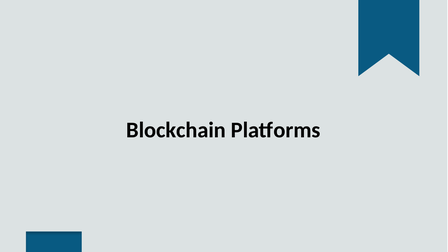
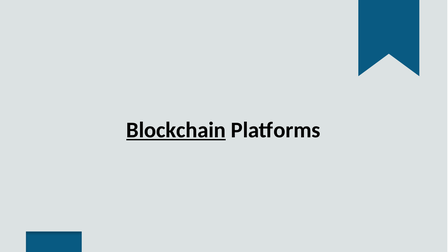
Blockchain underline: none -> present
